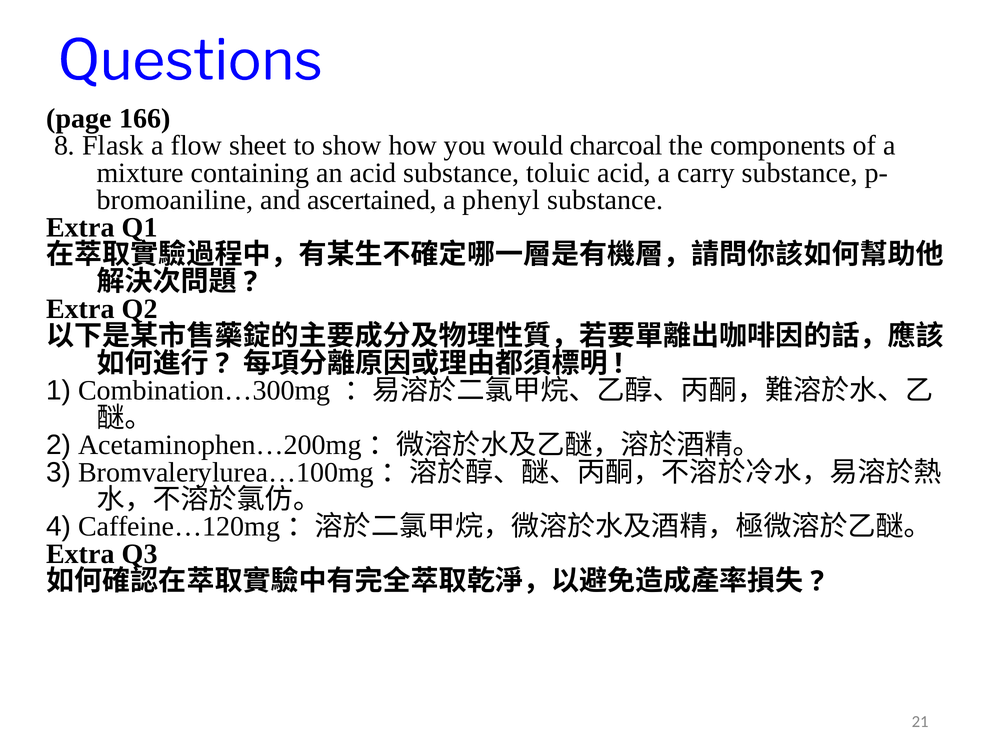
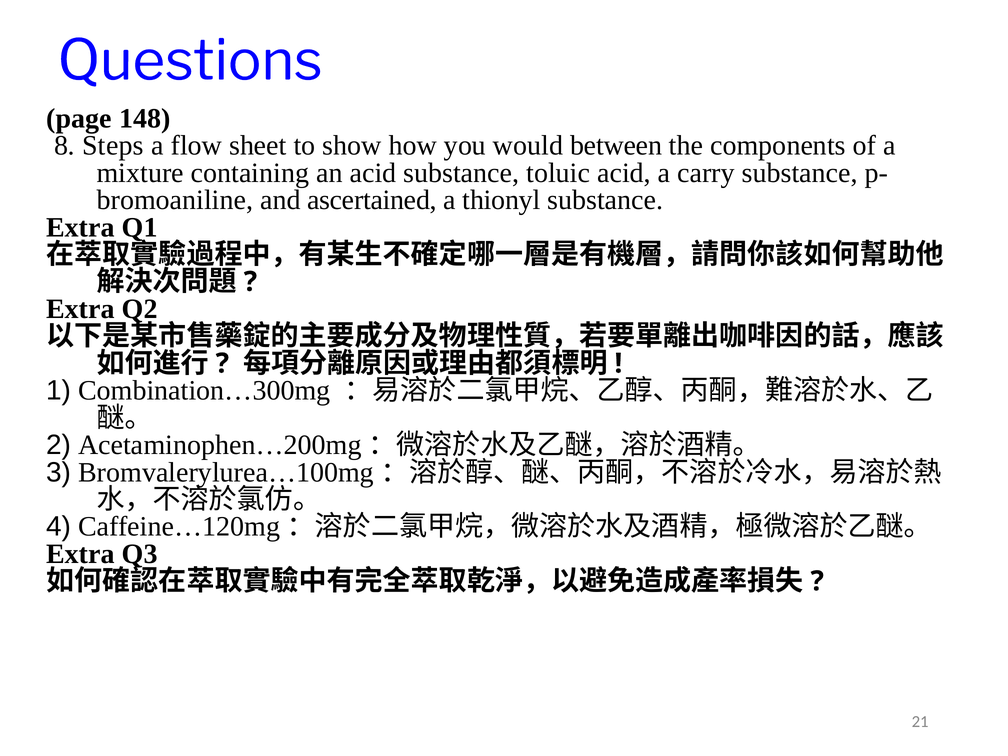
166: 166 -> 148
Flask: Flask -> Steps
charcoal: charcoal -> between
phenyl: phenyl -> thionyl
